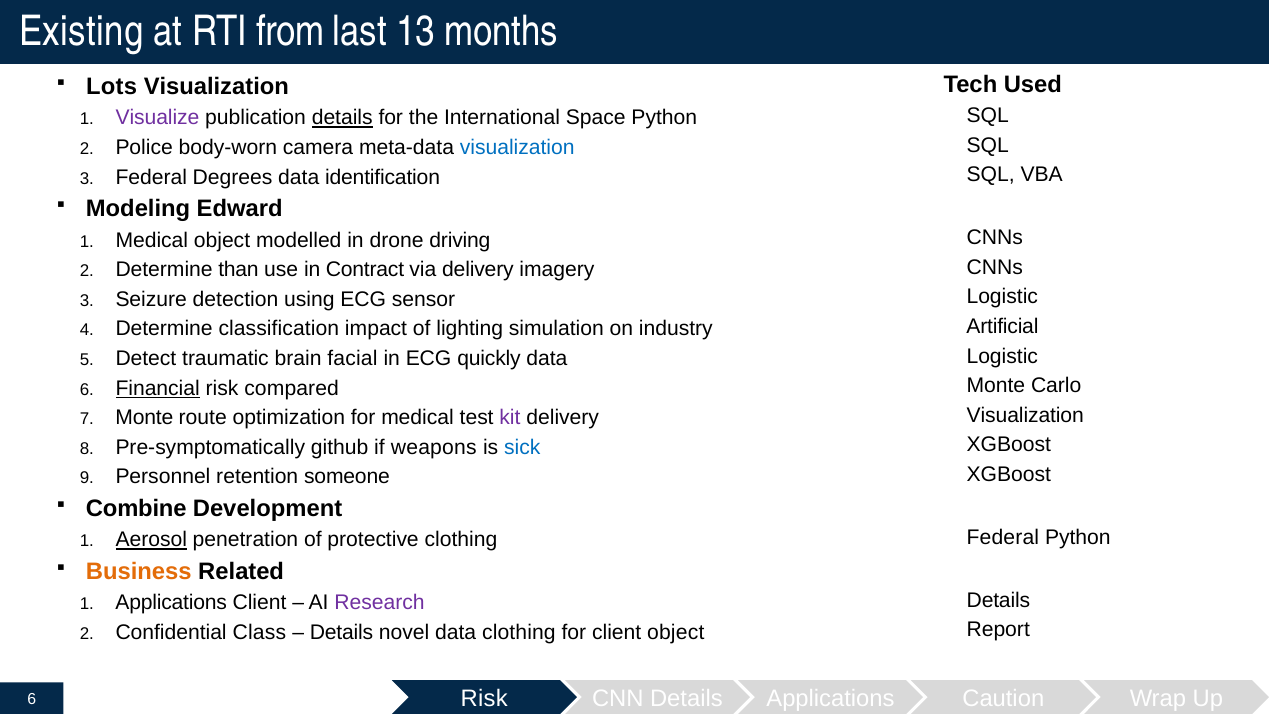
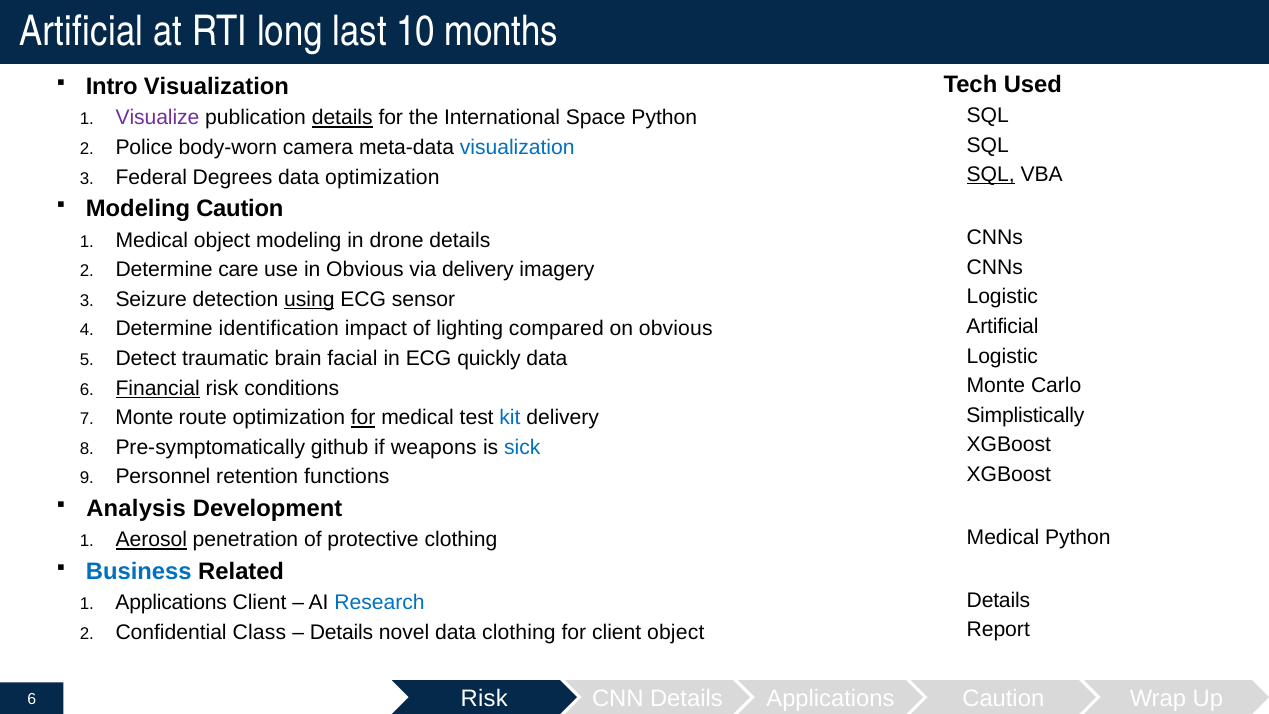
Existing at (81, 32): Existing -> Artificial
from: from -> long
13: 13 -> 10
Lots: Lots -> Intro
SQL at (991, 175) underline: none -> present
data identification: identification -> optimization
Modeling Edward: Edward -> Caution
object modelled: modelled -> modeling
drone driving: driving -> details
than: than -> care
in Contract: Contract -> Obvious
using underline: none -> present
classification: classification -> identification
simulation: simulation -> compared
on industry: industry -> obvious
compared: compared -> conditions
Visualization at (1025, 415): Visualization -> Simplistically
for at (363, 418) underline: none -> present
kit colour: purple -> blue
someone: someone -> functions
Combine: Combine -> Analysis
Federal at (1003, 537): Federal -> Medical
Business colour: orange -> blue
Research colour: purple -> blue
